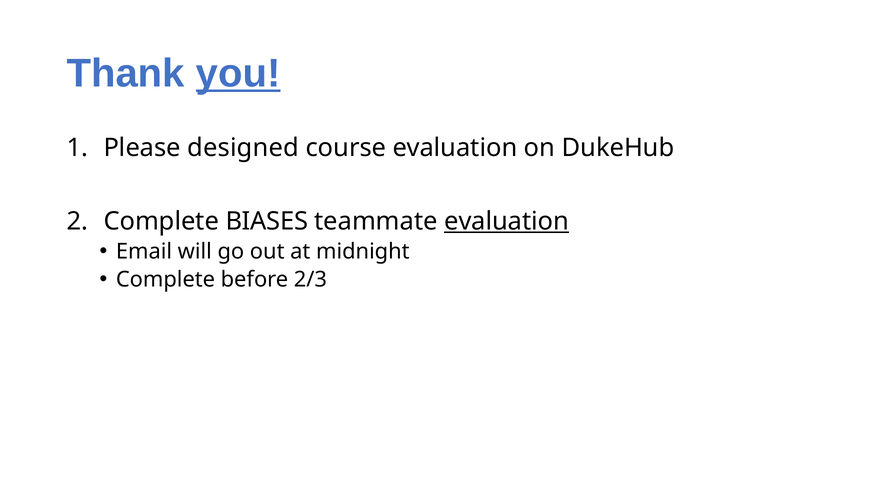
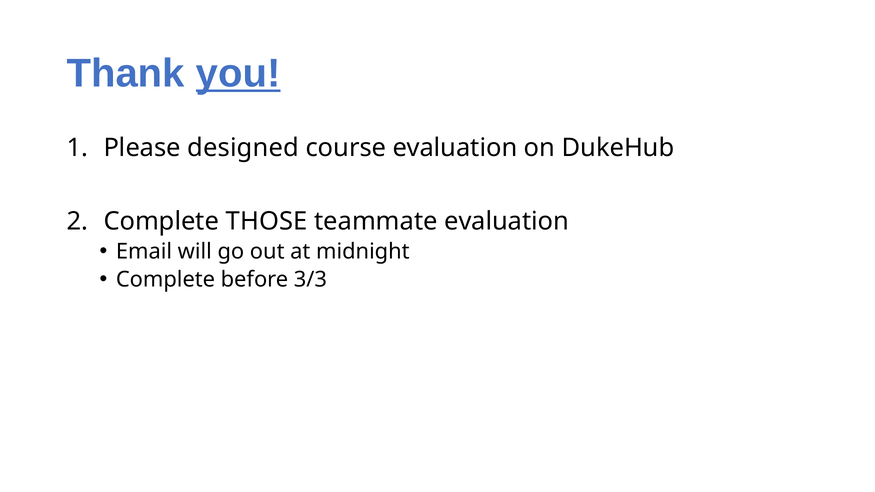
BIASES: BIASES -> THOSE
evaluation at (507, 221) underline: present -> none
2/3: 2/3 -> 3/3
